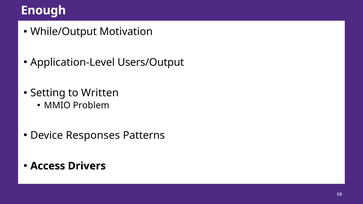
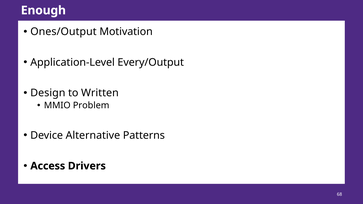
While/Output: While/Output -> Ones/Output
Users/Output: Users/Output -> Every/Output
Setting: Setting -> Design
Responses: Responses -> Alternative
